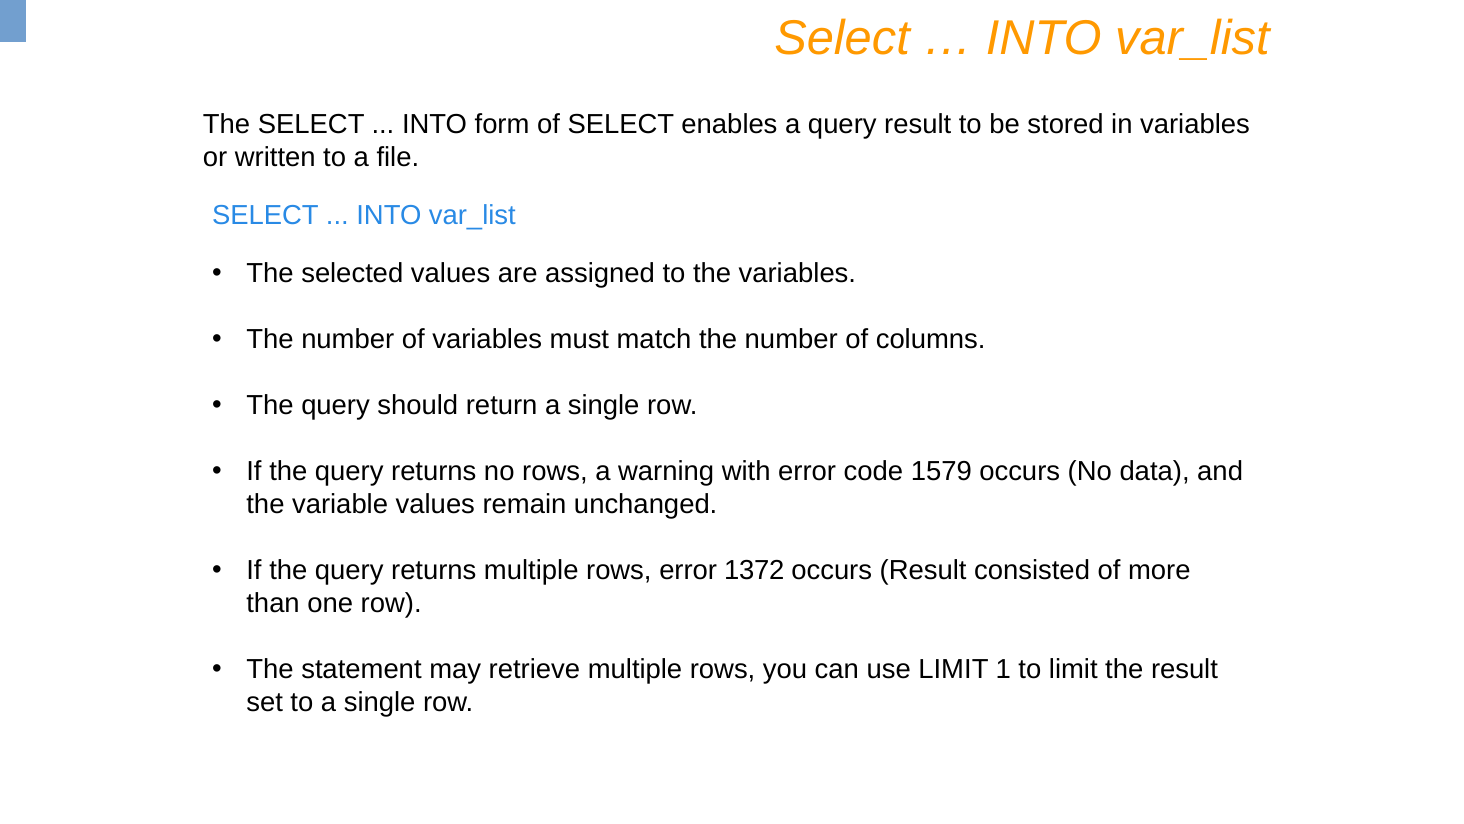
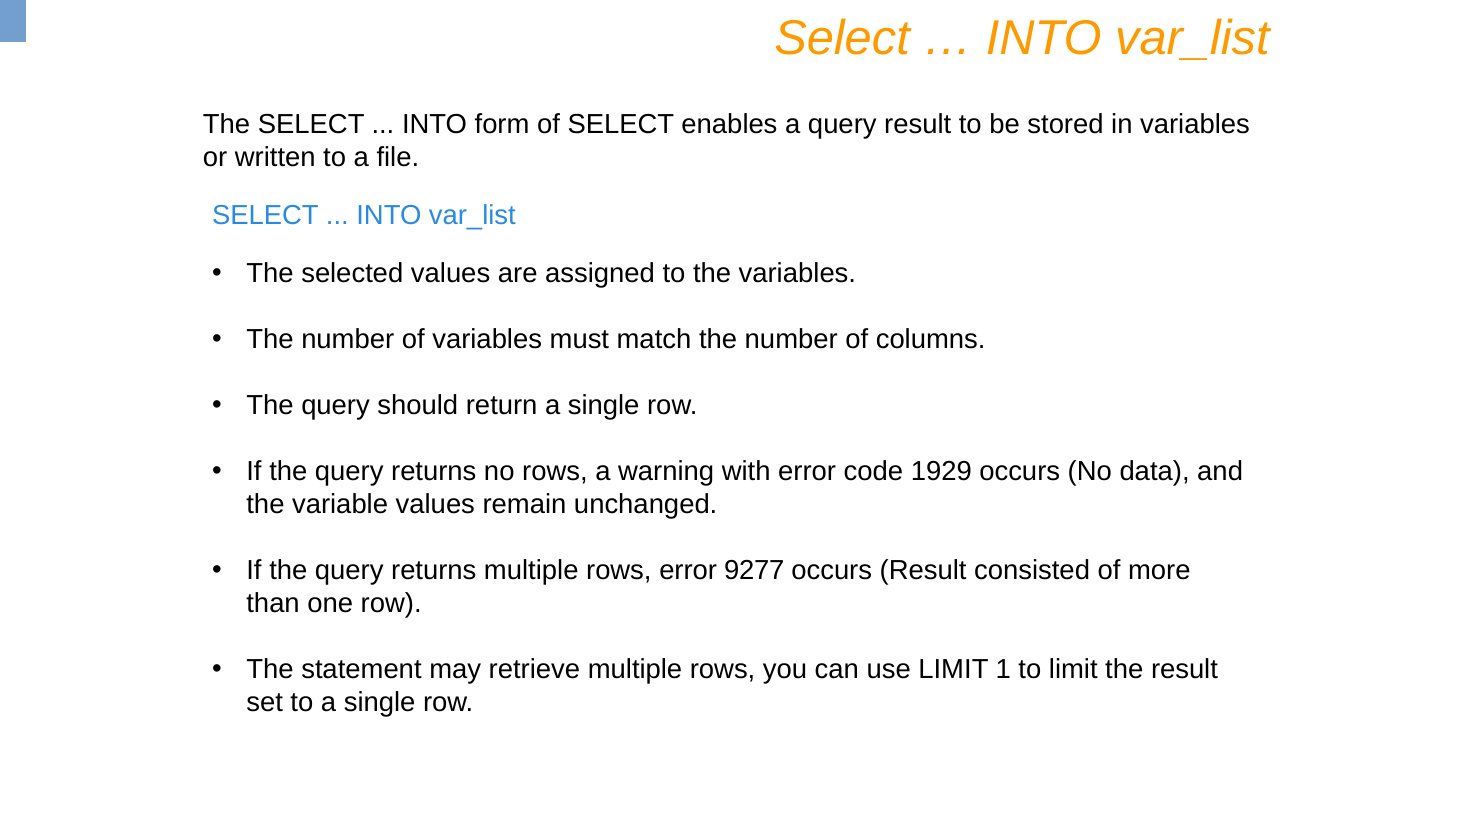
1579: 1579 -> 1929
1372: 1372 -> 9277
